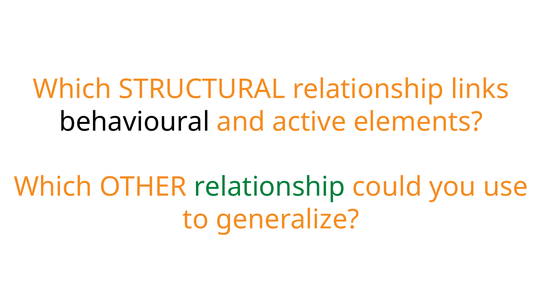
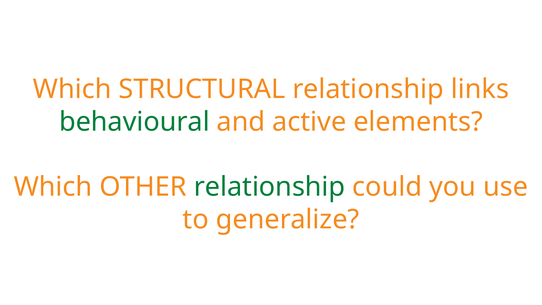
behavioural colour: black -> green
